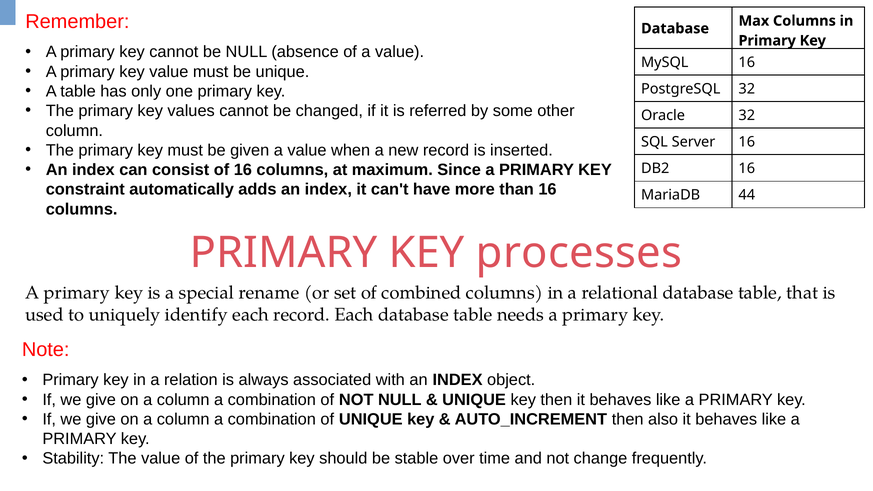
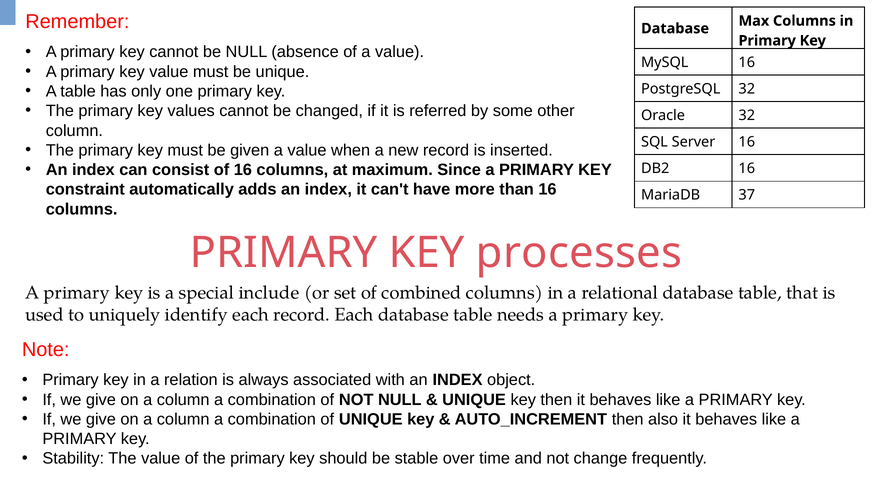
44: 44 -> 37
rename: rename -> include
